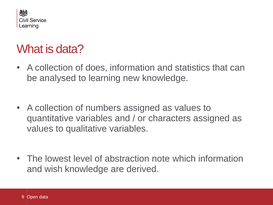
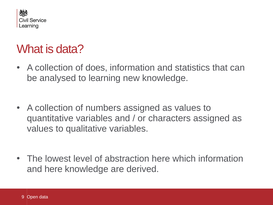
abstraction note: note -> here
and wish: wish -> here
